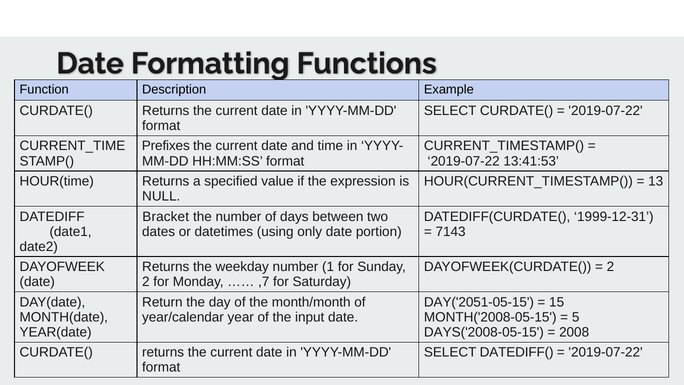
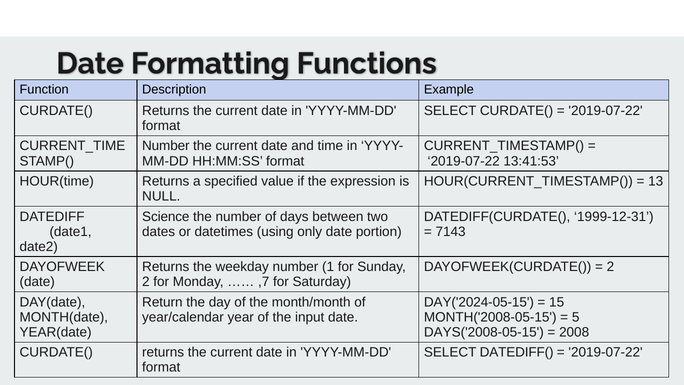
Prefixes at (166, 146): Prefixes -> Number
Bracket: Bracket -> Science
DAY('2051-05-15: DAY('2051-05-15 -> DAY('2024-05-15
